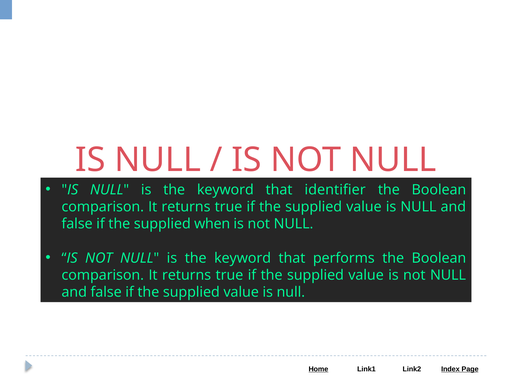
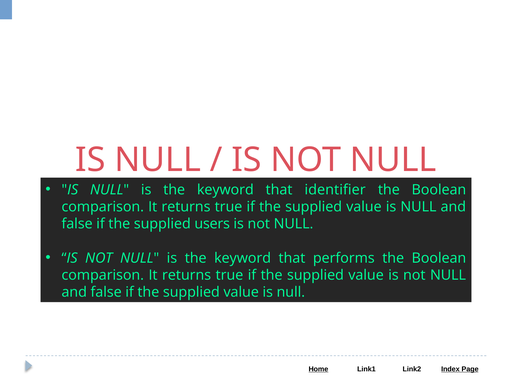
when: when -> users
